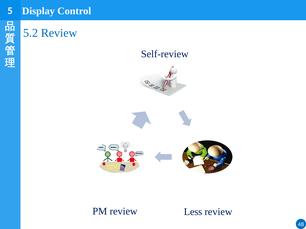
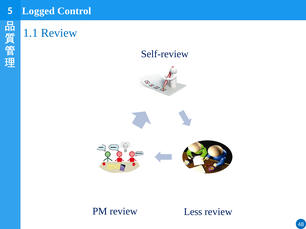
Display: Display -> Logged
5.2: 5.2 -> 1.1
